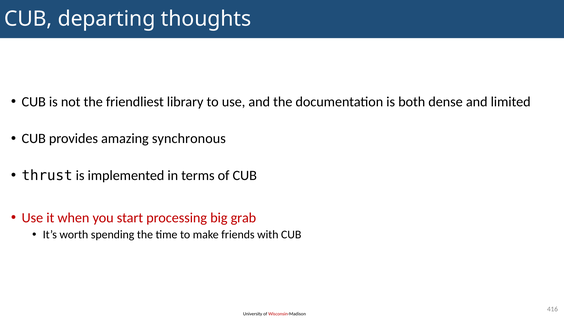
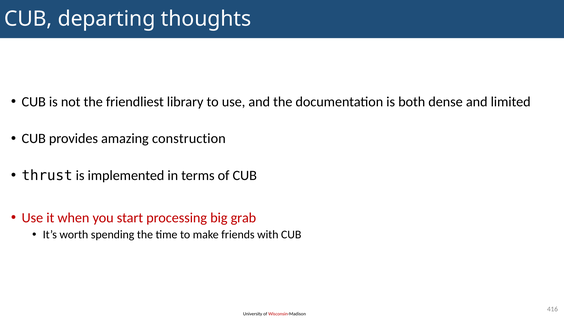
synchronous: synchronous -> construction
